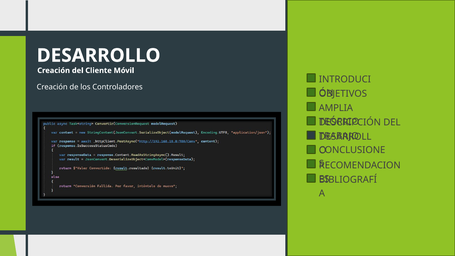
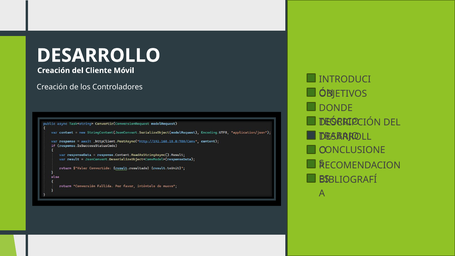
AMPLIA: AMPLIA -> DONDE
